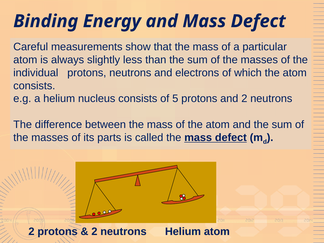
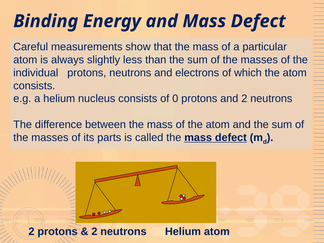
5: 5 -> 0
